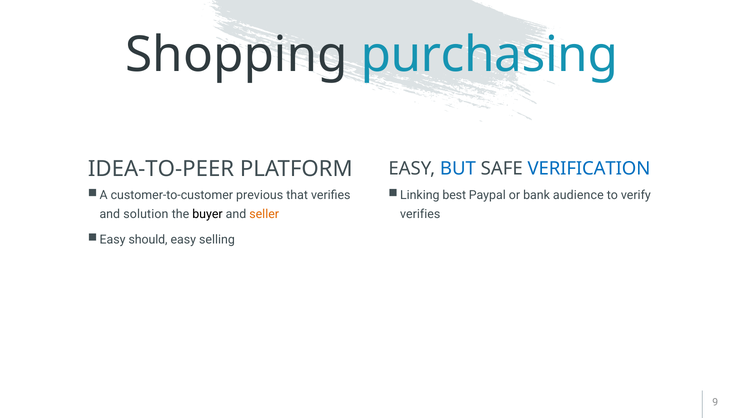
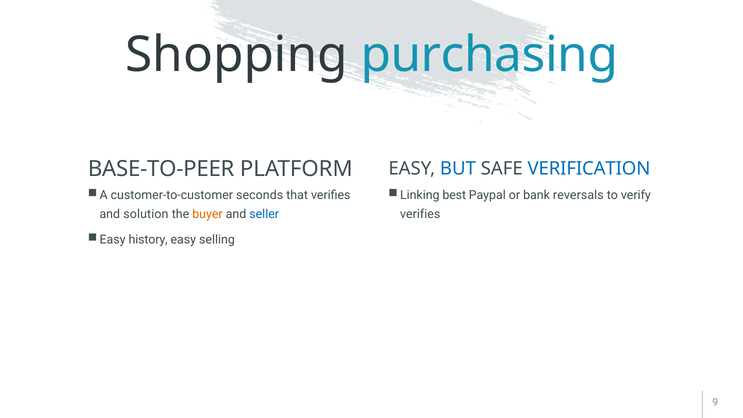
IDEA-TO-PEER: IDEA-TO-PEER -> BASE-TO-PEER
previous: previous -> seconds
audience: audience -> reversals
buyer colour: black -> orange
seller colour: orange -> blue
should: should -> history
